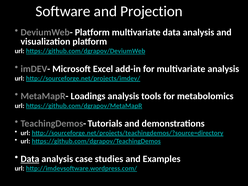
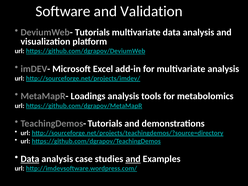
Projection: Projection -> Validation
DeviumWeb- Platform: Platform -> Tutorials
and at (133, 159) underline: none -> present
